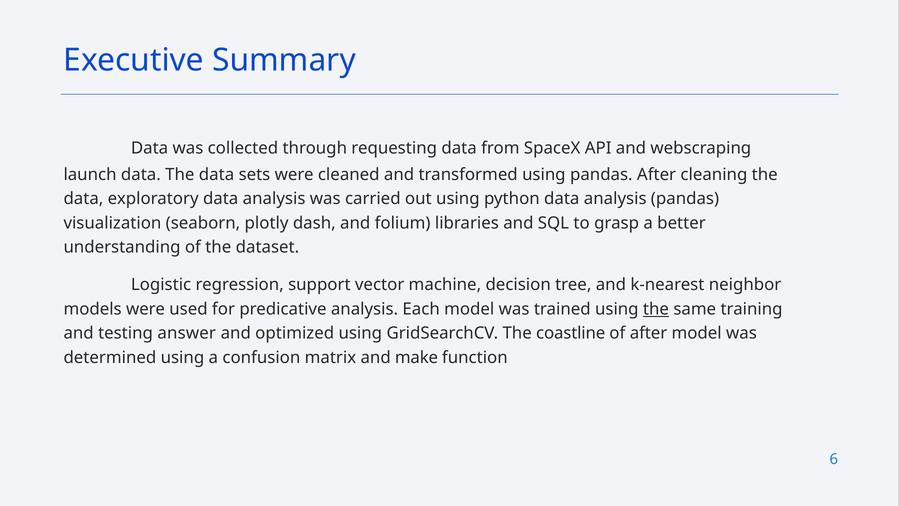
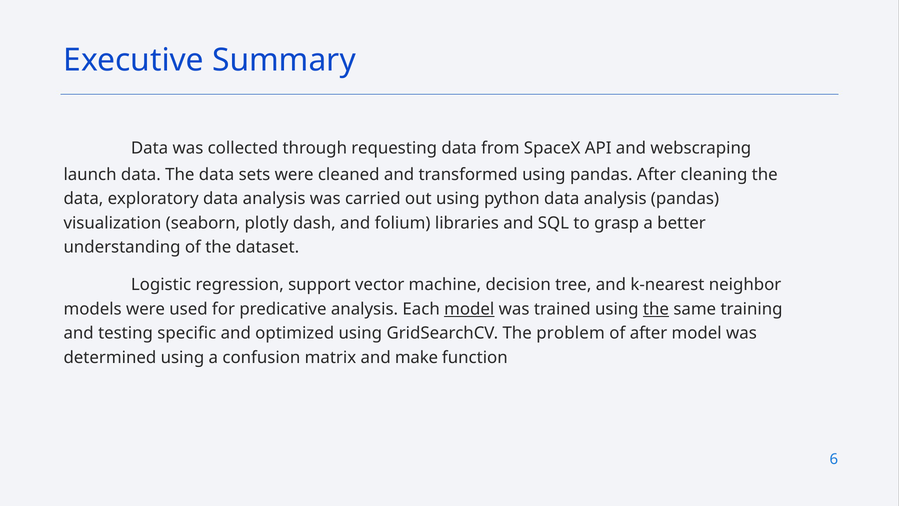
model at (469, 309) underline: none -> present
answer: answer -> specific
coastline: coastline -> problem
